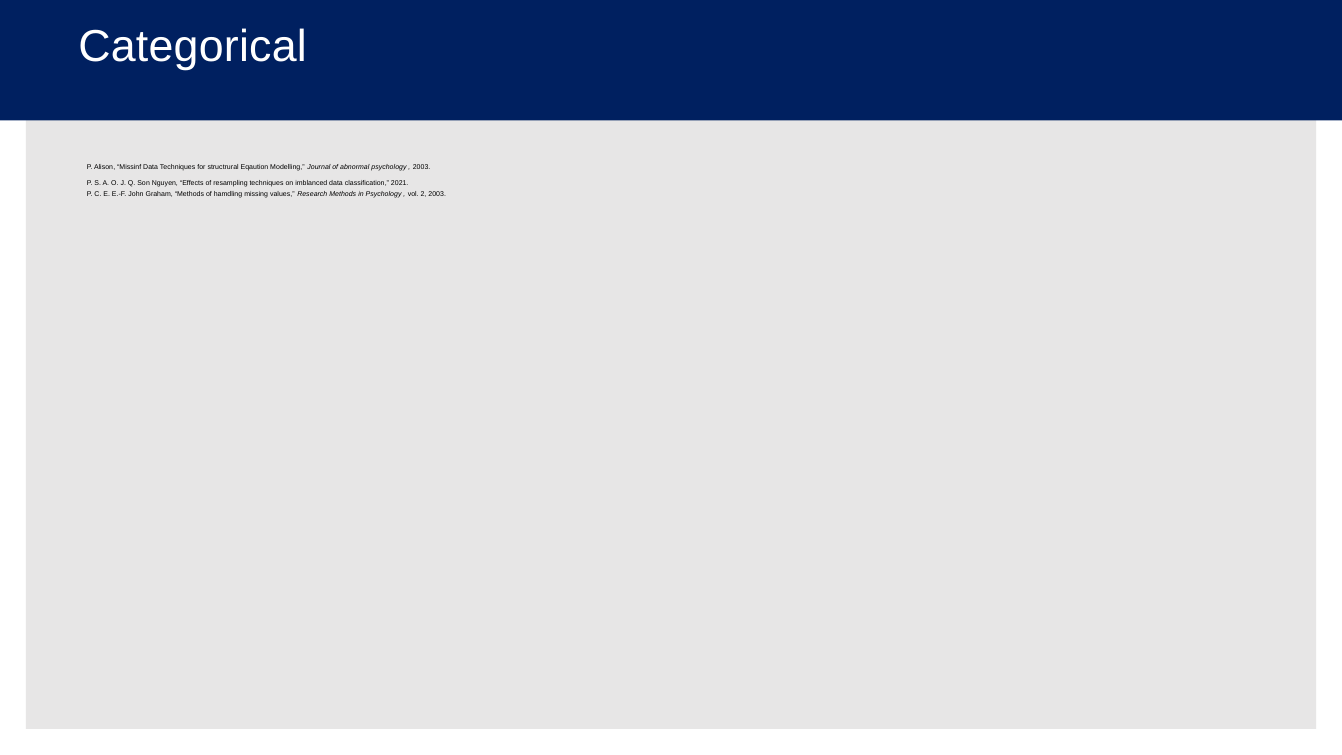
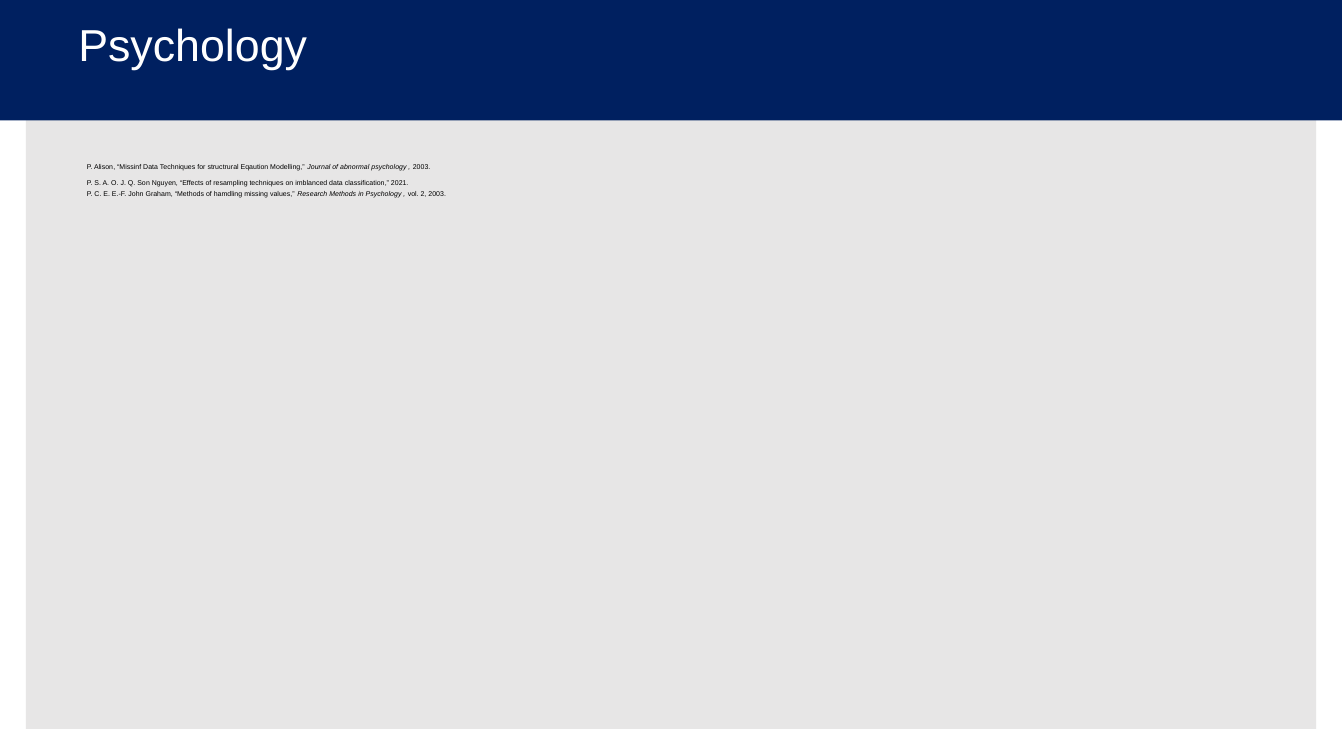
Categorical at (193, 47): Categorical -> Psychology
